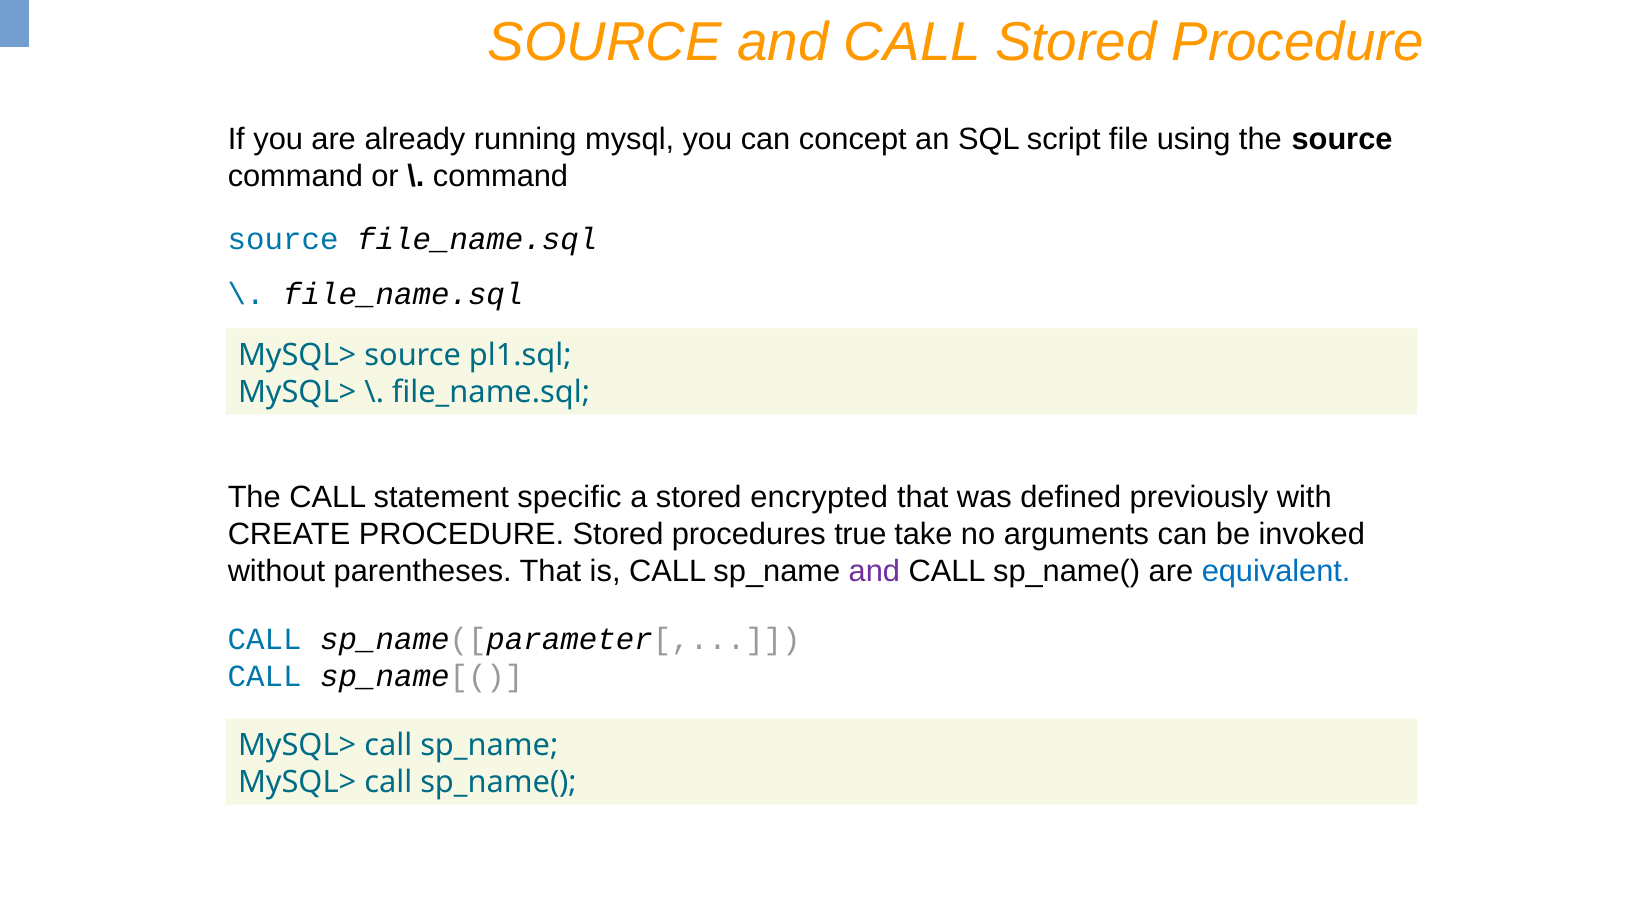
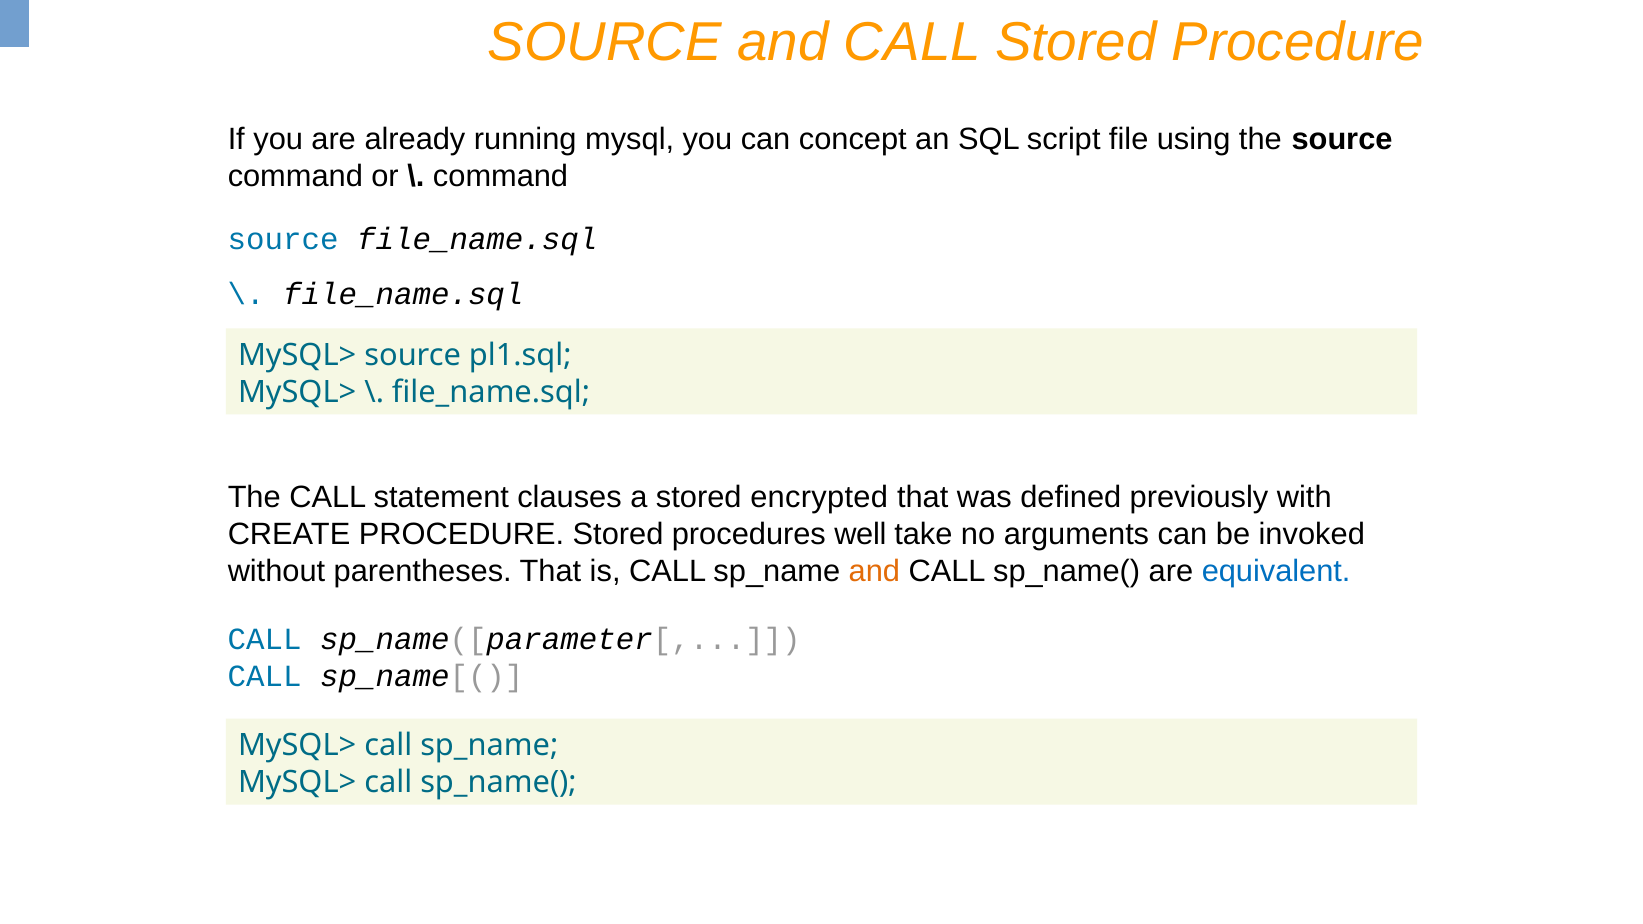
specific: specific -> clauses
true: true -> well
and at (874, 572) colour: purple -> orange
